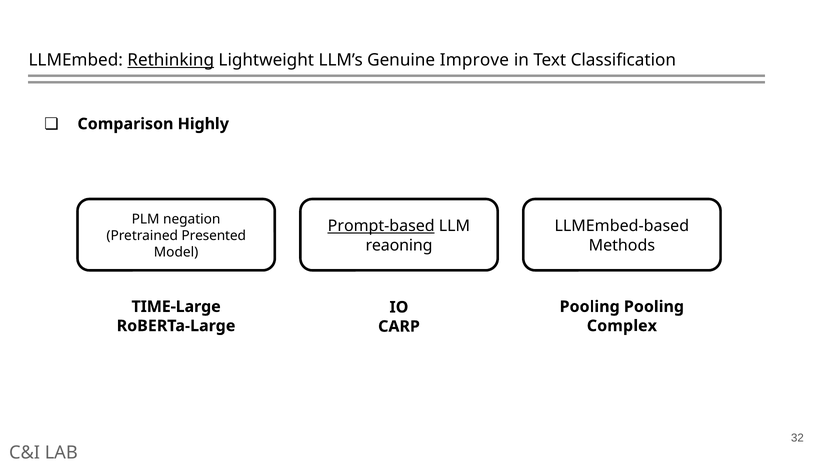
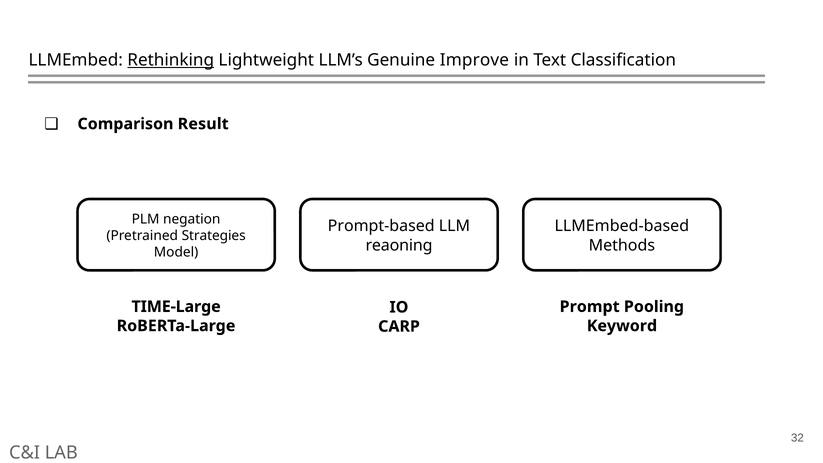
Highly: Highly -> Result
Prompt-based underline: present -> none
Presented: Presented -> Strategies
Pooling at (590, 307): Pooling -> Prompt
Complex: Complex -> Keyword
